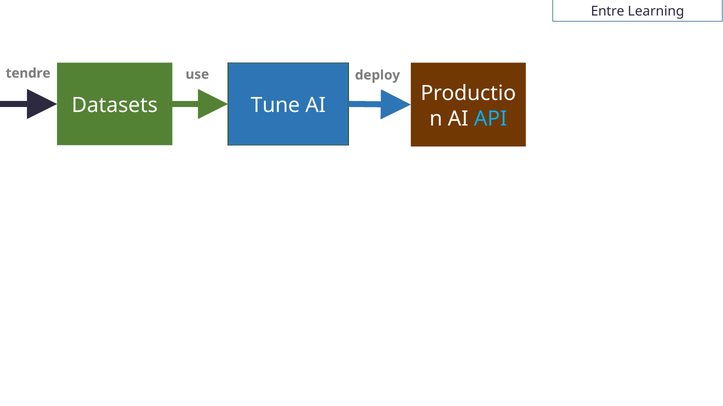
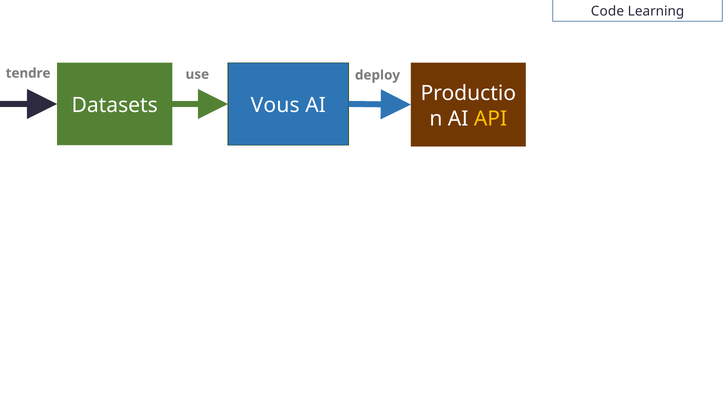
Entre: Entre -> Code
Tune: Tune -> Vous
API colour: light blue -> yellow
